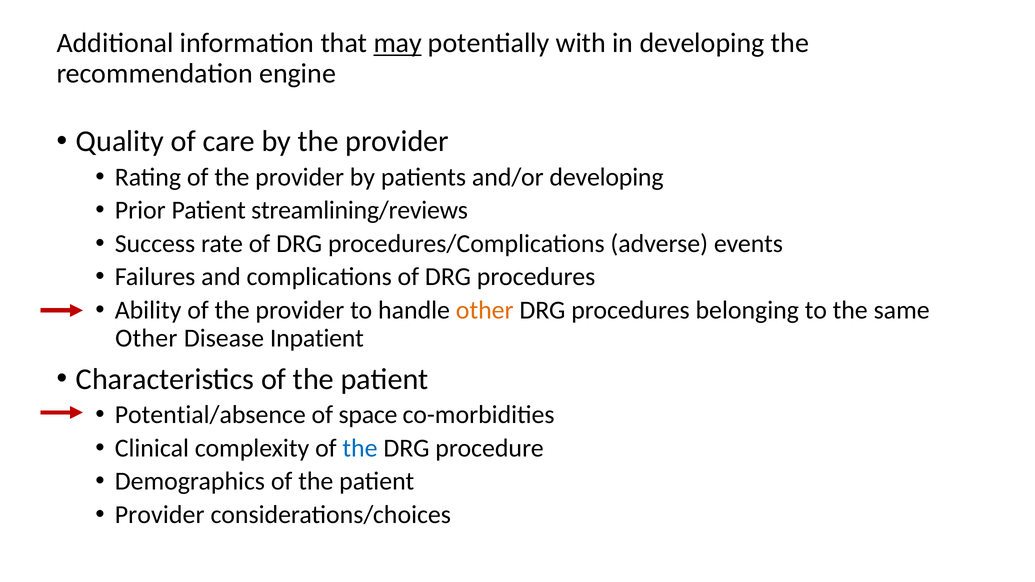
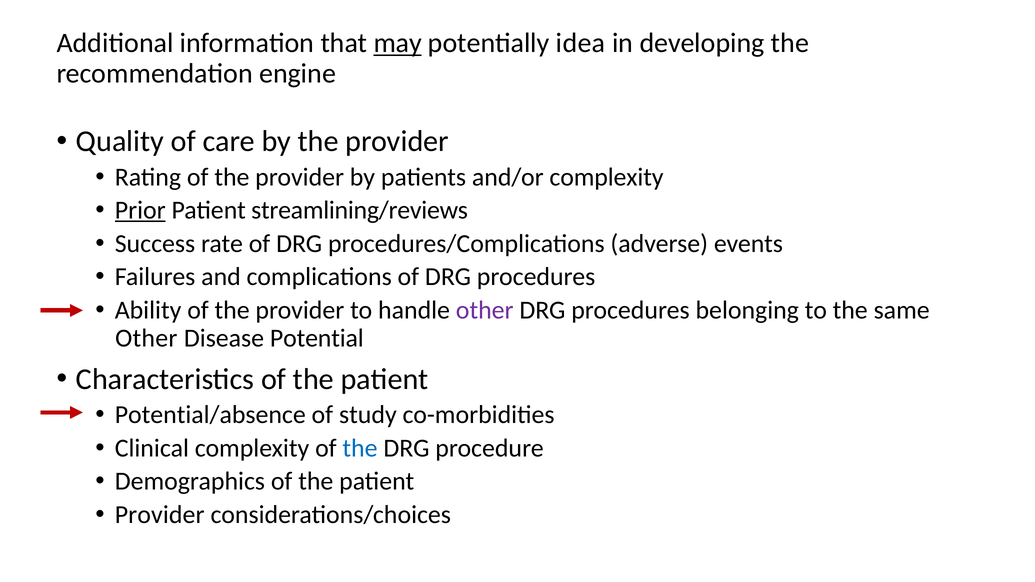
with: with -> idea
and/or developing: developing -> complexity
Prior underline: none -> present
other at (485, 310) colour: orange -> purple
Inpatient: Inpatient -> Potential
space: space -> study
